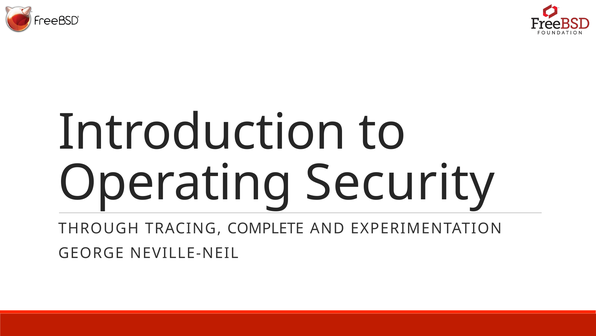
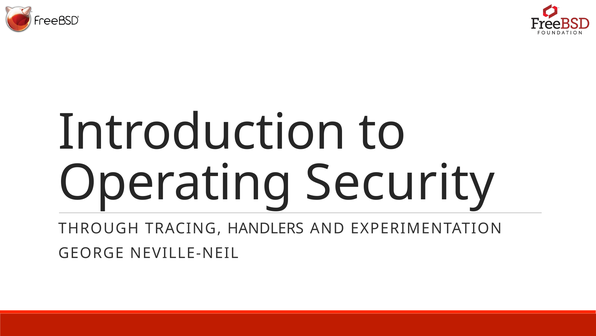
COMPLETE: COMPLETE -> HANDLERS
